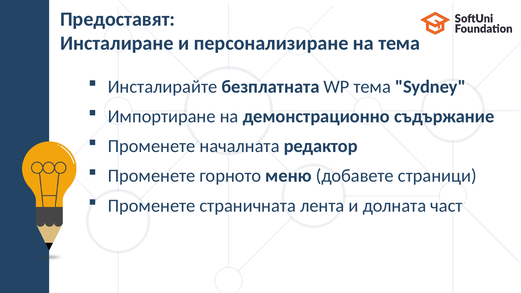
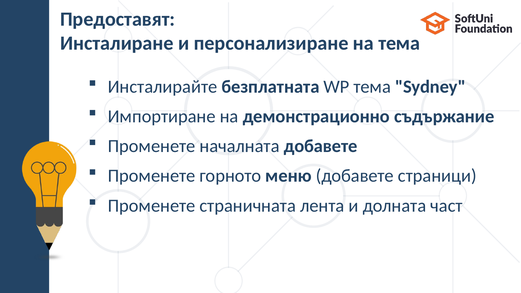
началната редактор: редактор -> добавете
